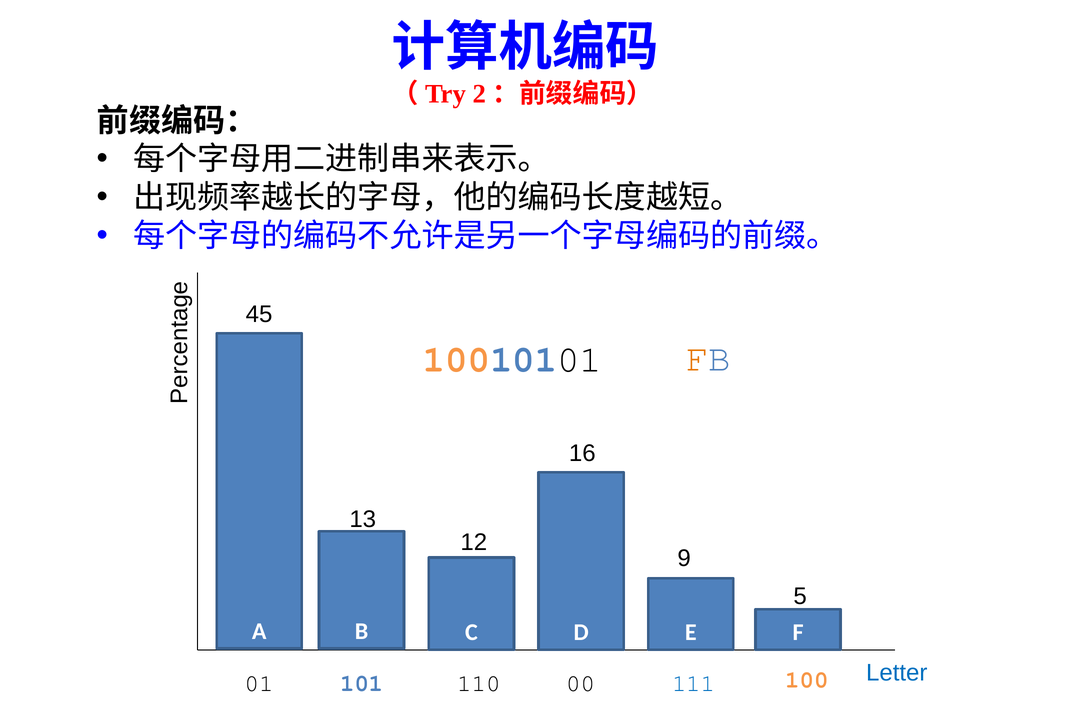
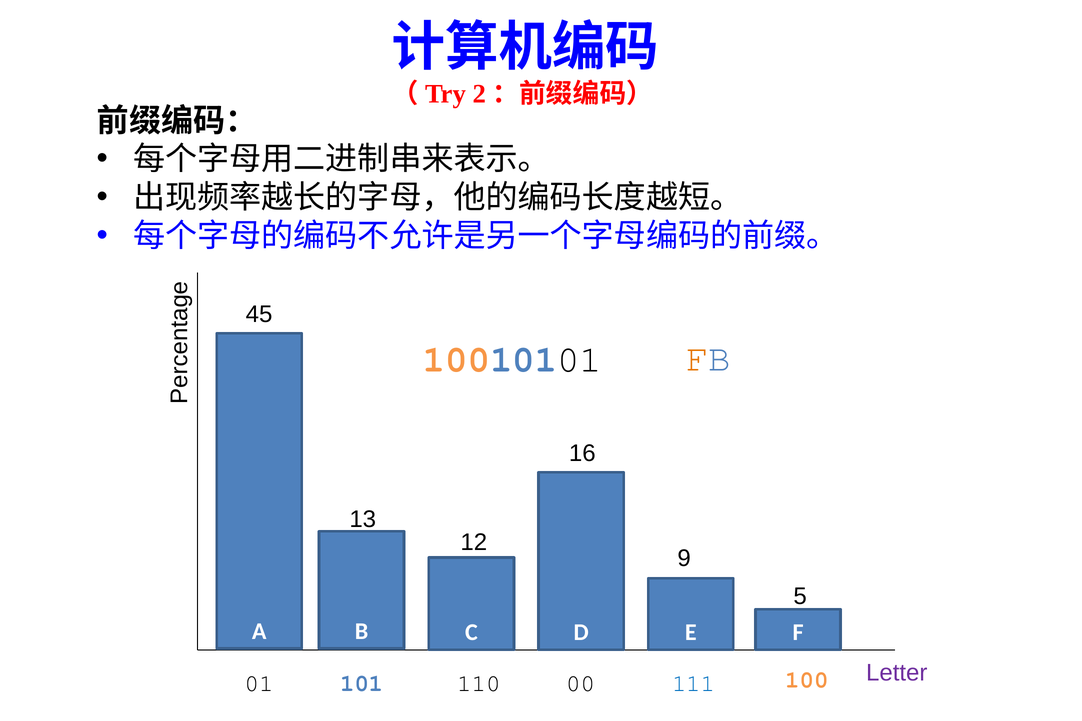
Letter colour: blue -> purple
